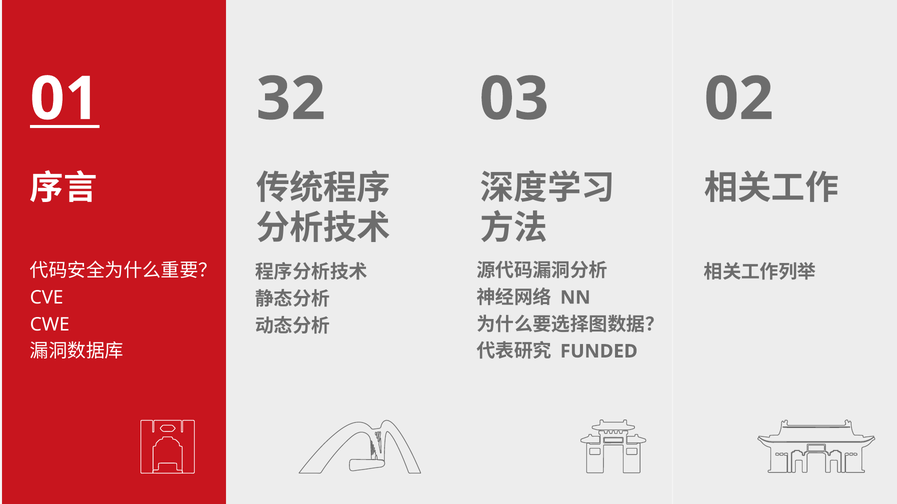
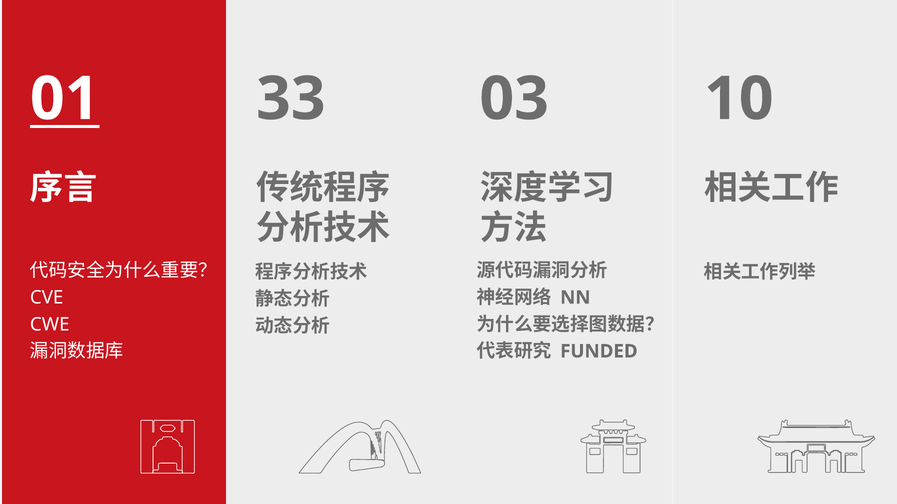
32: 32 -> 33
02: 02 -> 10
